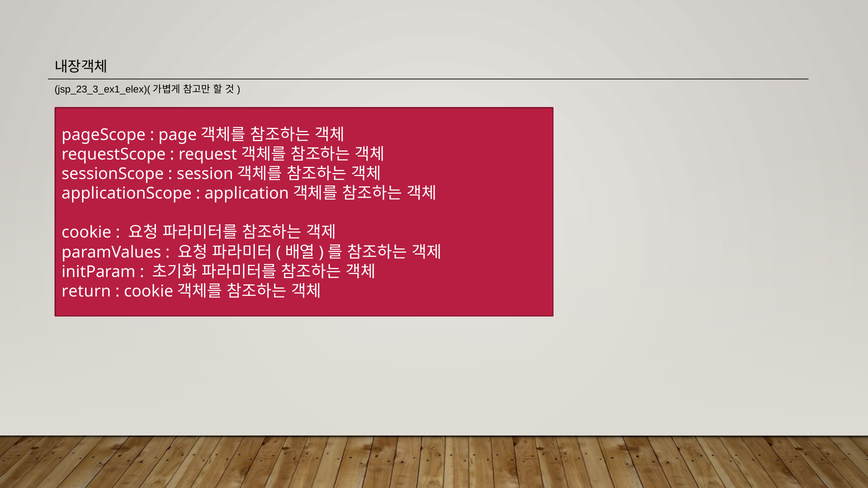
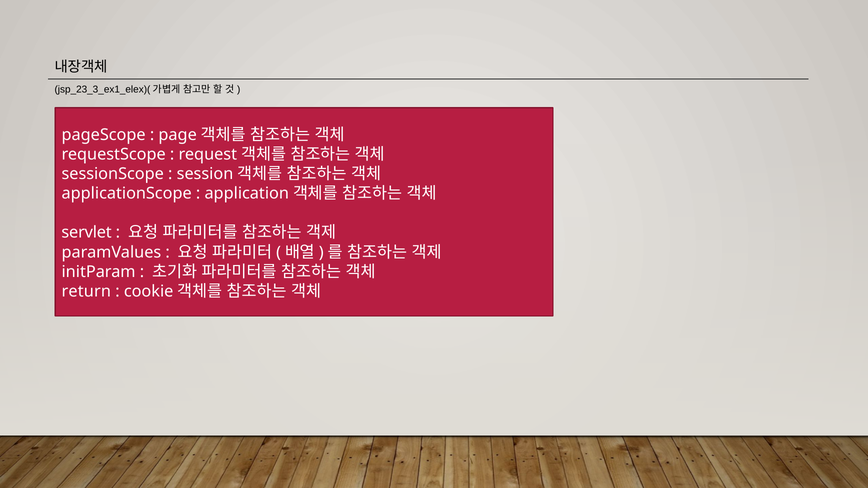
cookie: cookie -> servlet
